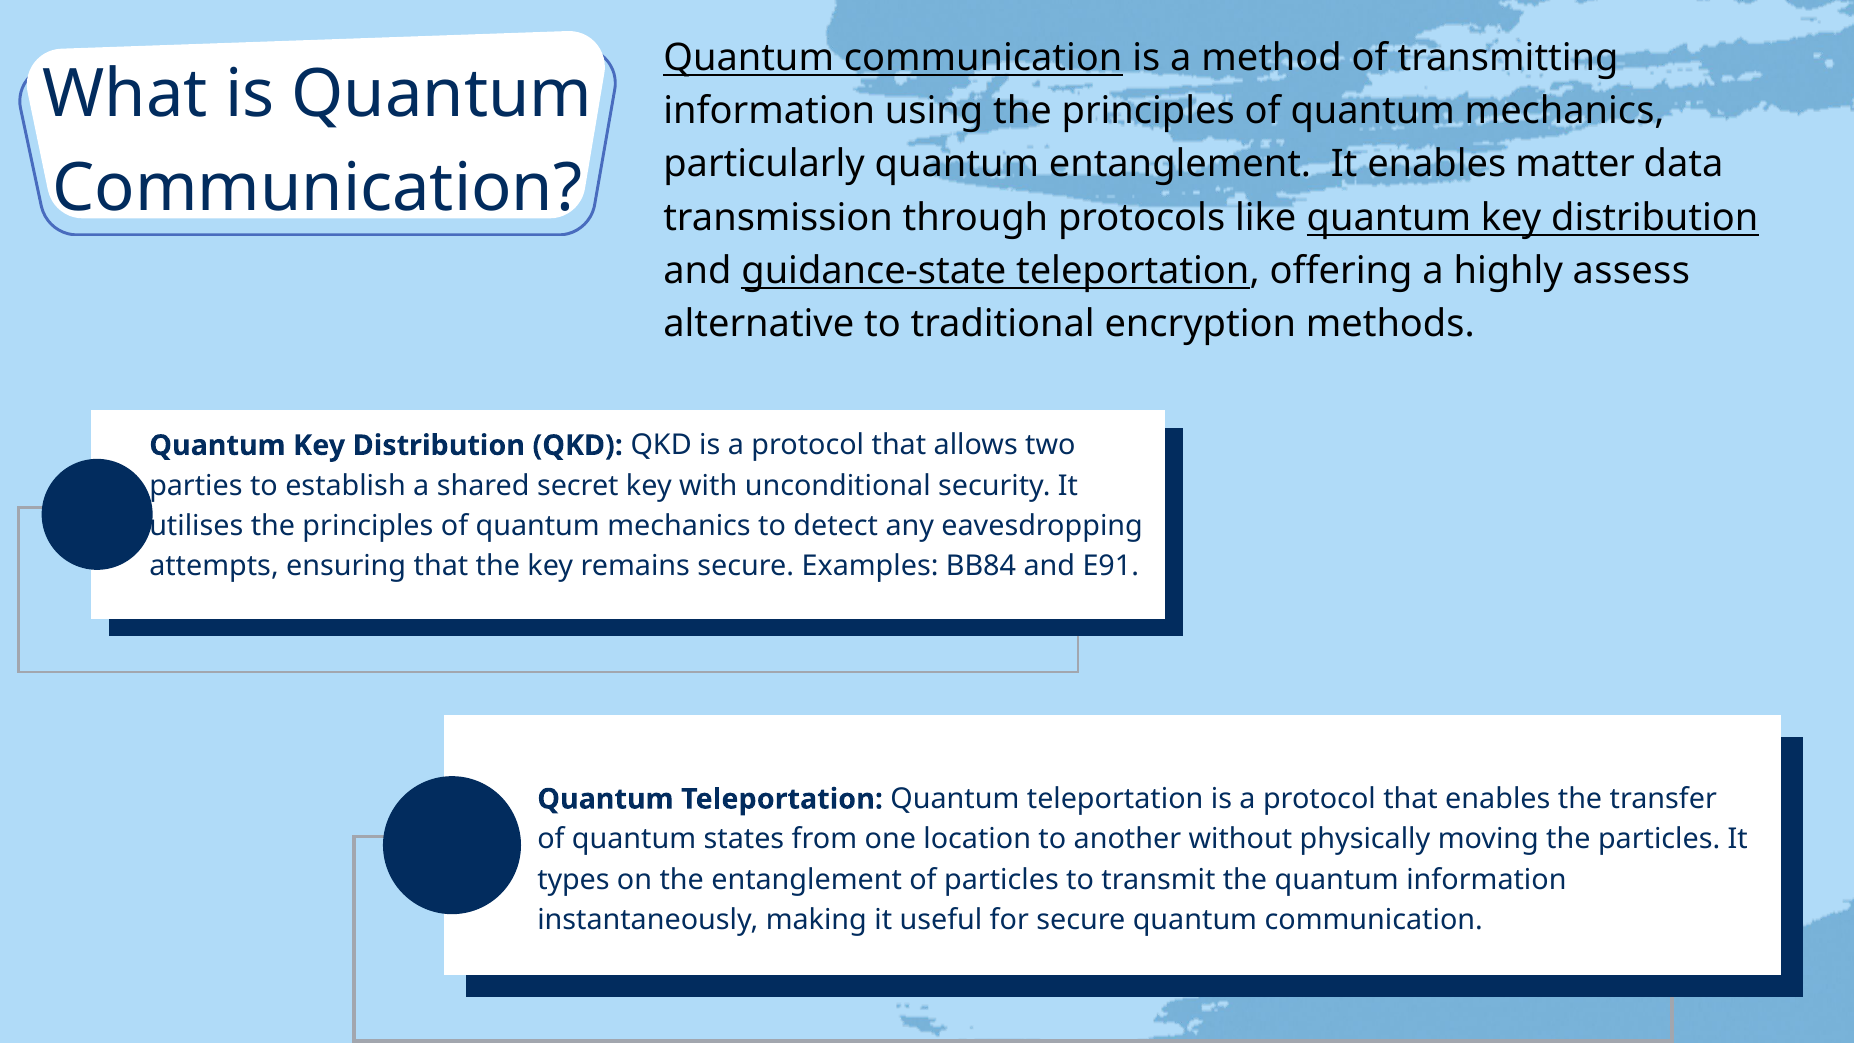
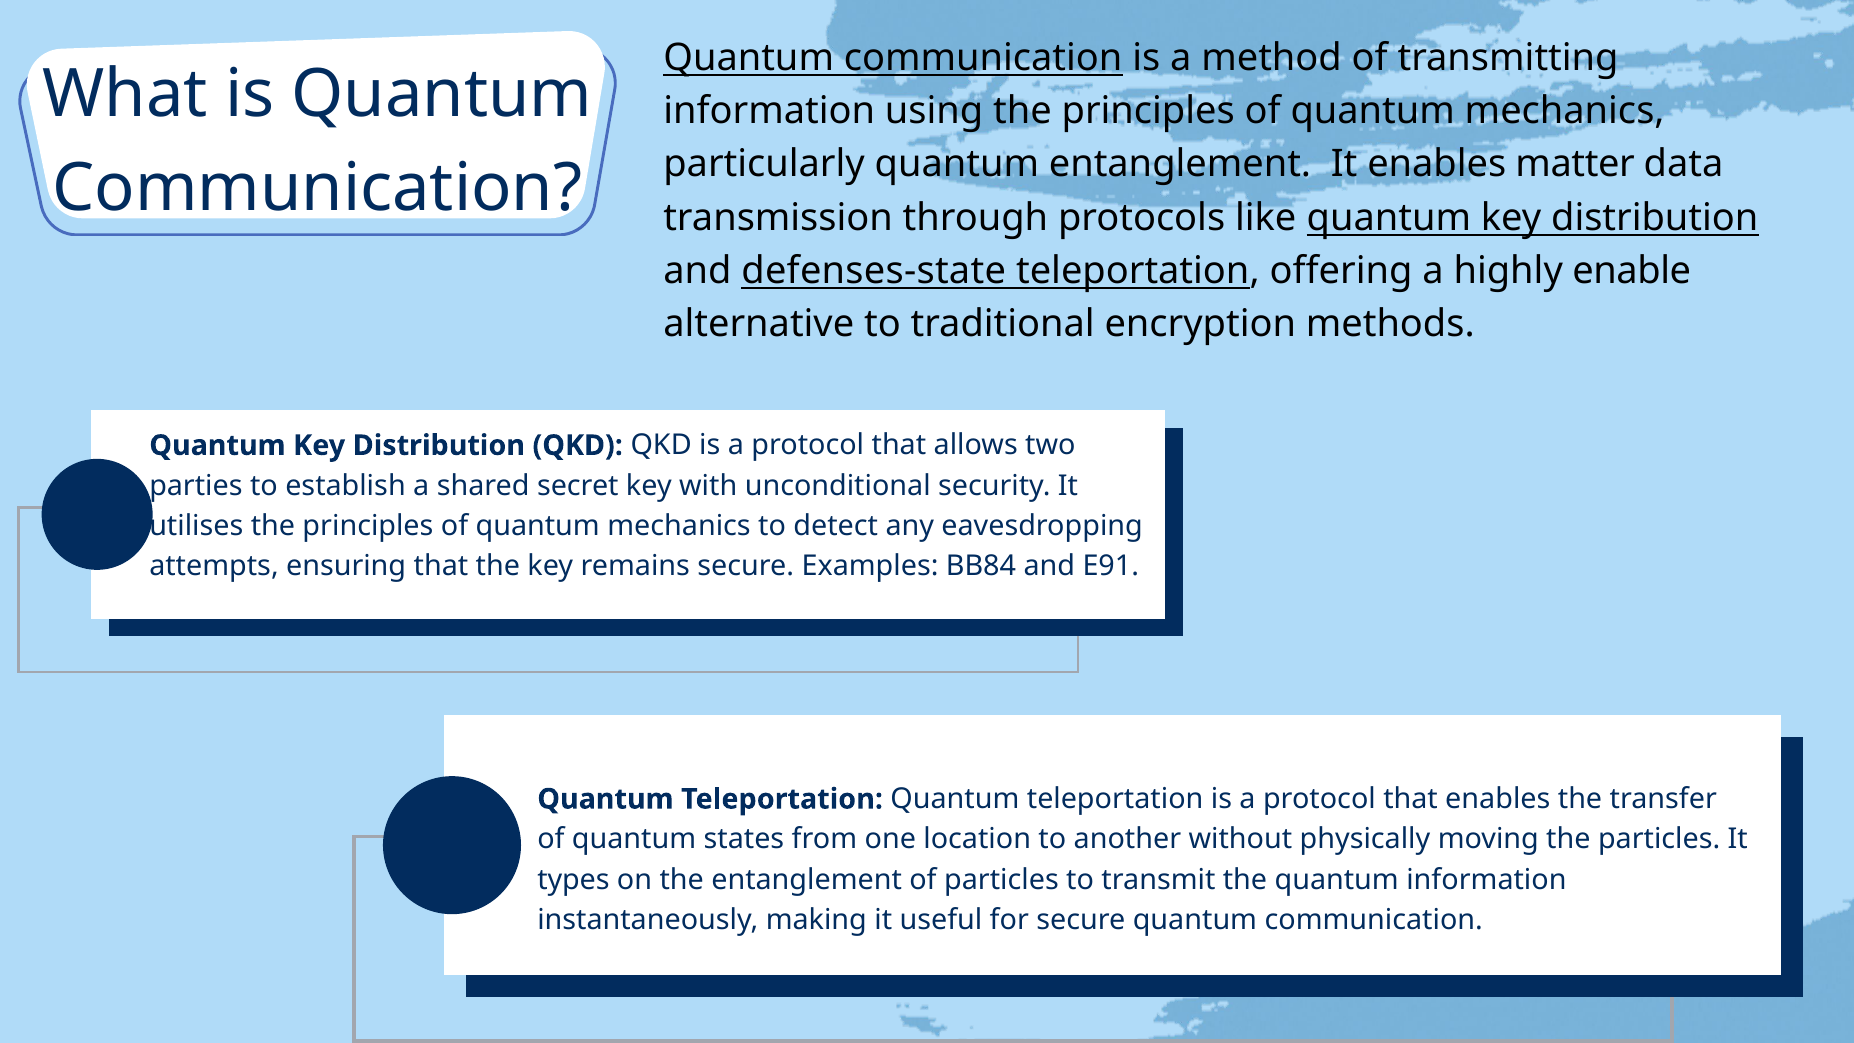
guidance-state: guidance-state -> defenses-state
assess: assess -> enable
